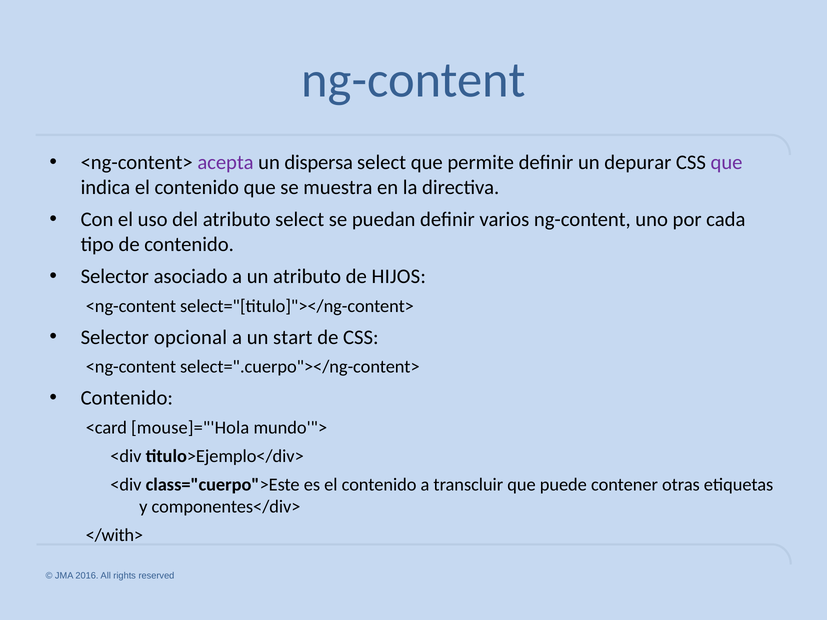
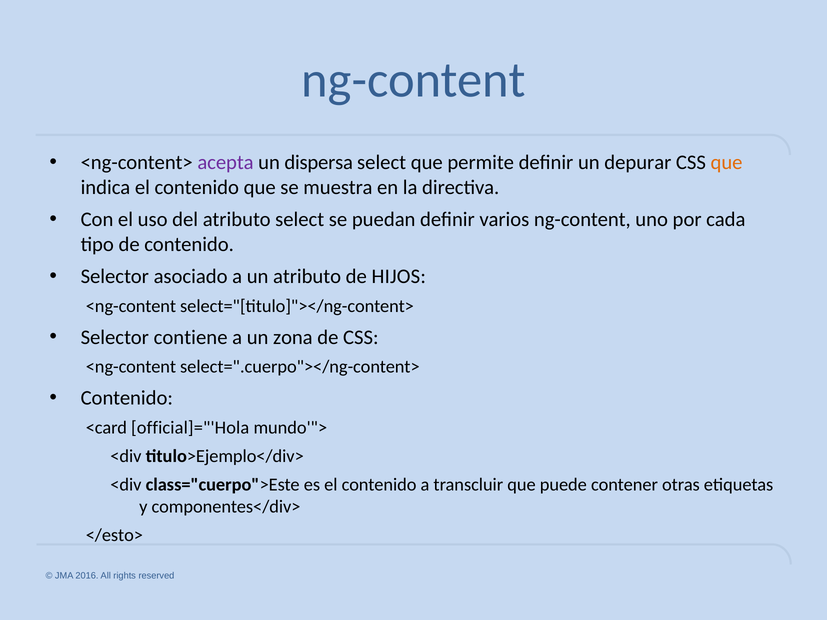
que at (727, 163) colour: purple -> orange
opcional: opcional -> contiene
start: start -> zona
mouse]="'Hola: mouse]="'Hola -> official]="'Hola
</with>: </with> -> </esto>
